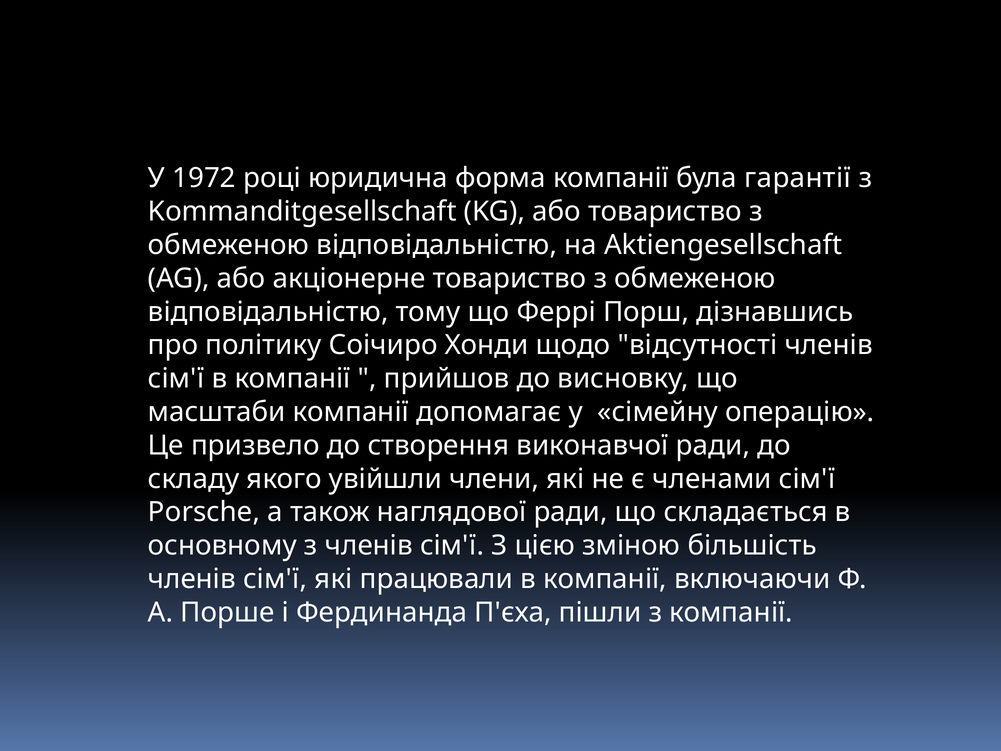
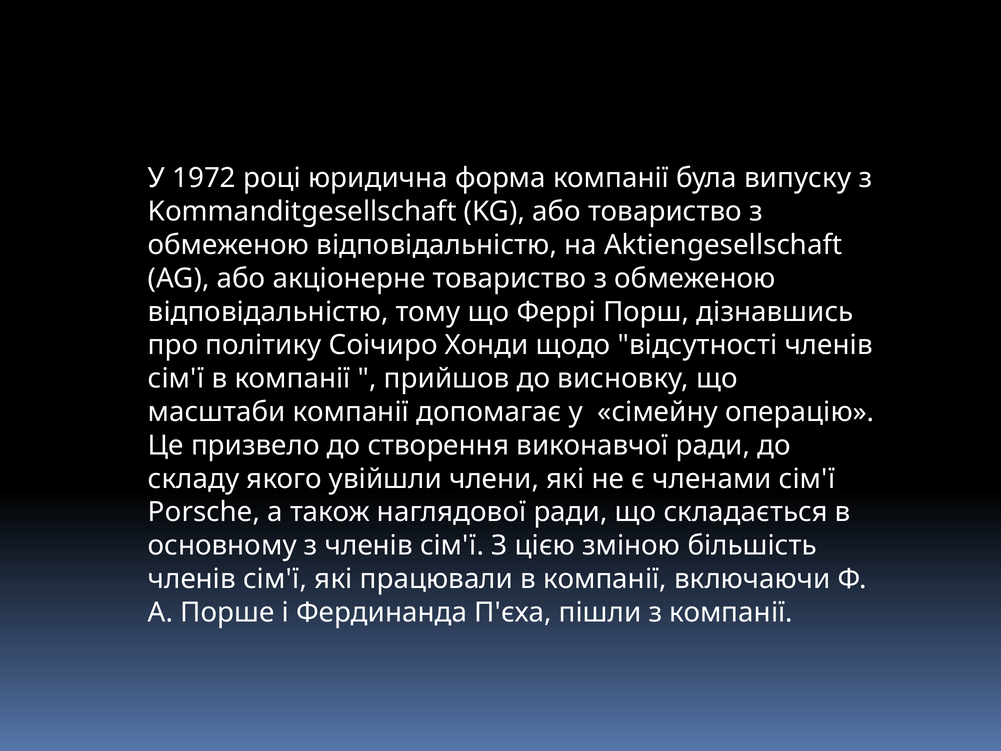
гарантії: гарантії -> випуску
